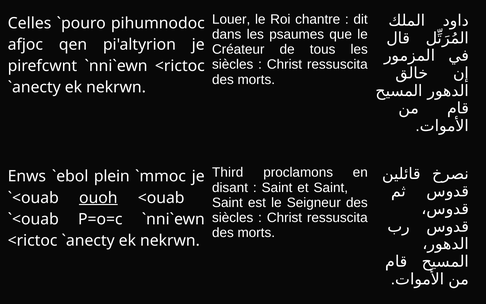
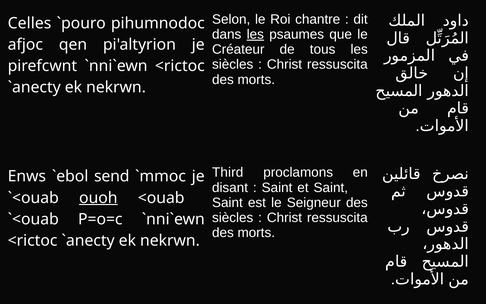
Louer: Louer -> Selon
les at (255, 34) underline: none -> present
plein: plein -> send
